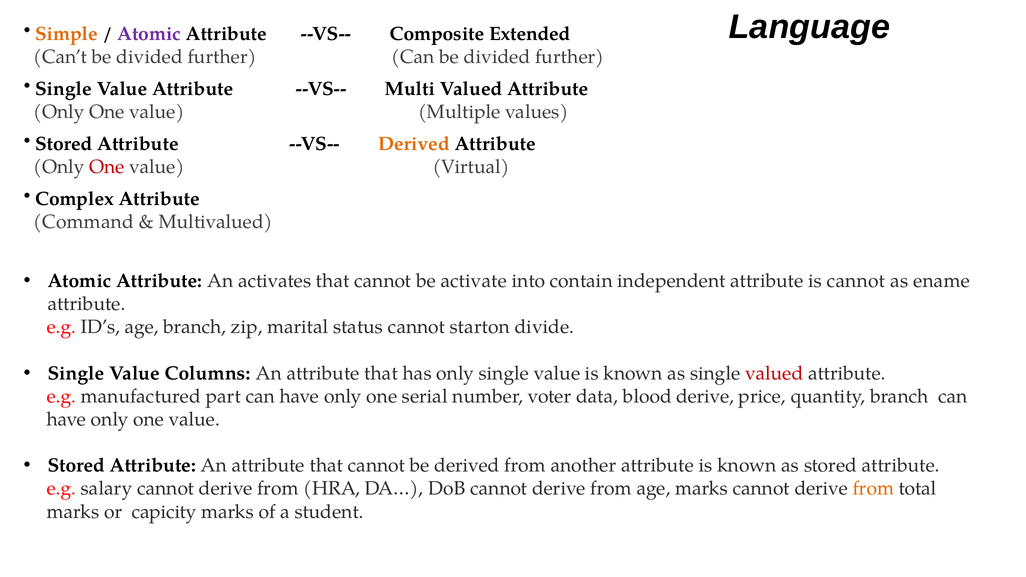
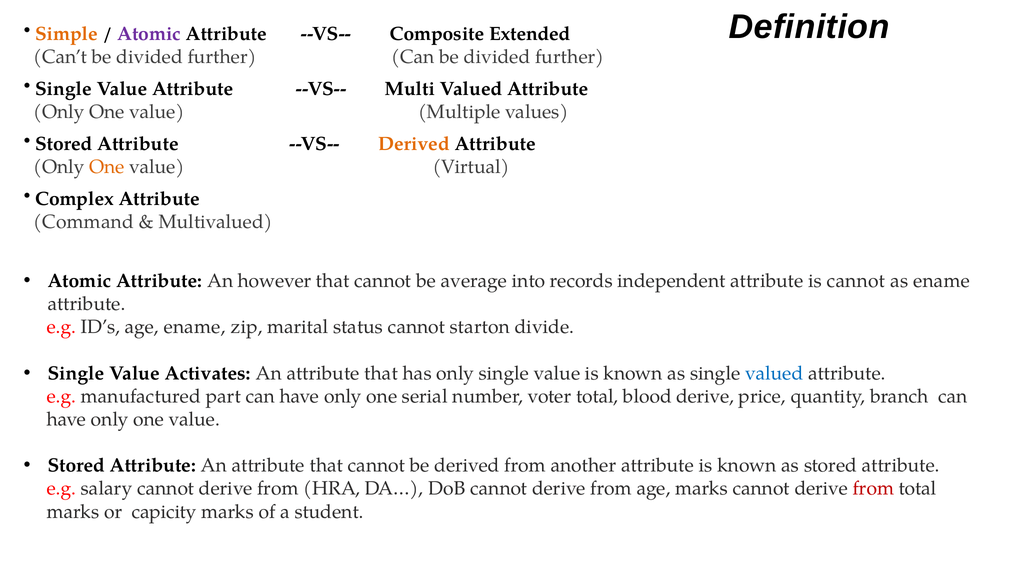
Language: Language -> Definition
One at (107, 167) colour: red -> orange
activates: activates -> however
activate: activate -> average
contain: contain -> records
age branch: branch -> ename
Columns: Columns -> Activates
valued at (774, 373) colour: red -> blue
voter data: data -> total
from at (873, 489) colour: orange -> red
